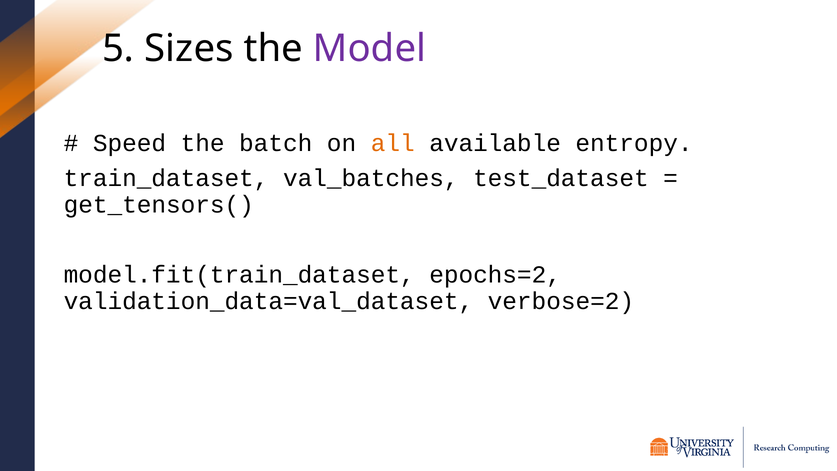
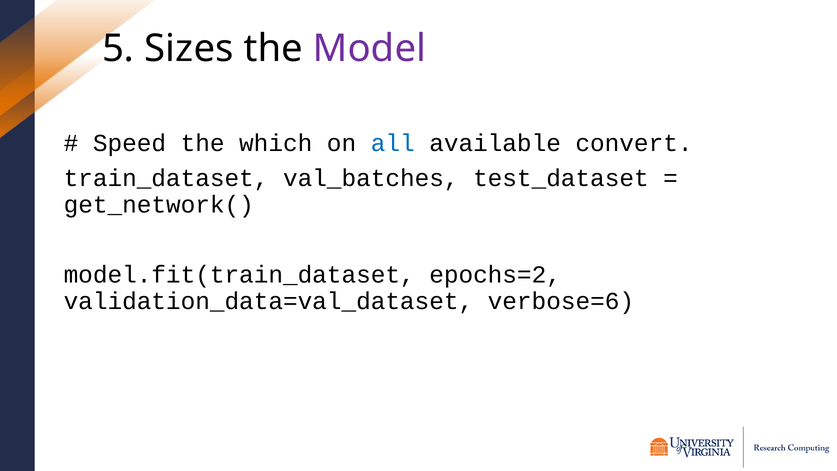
batch: batch -> which
all colour: orange -> blue
entropy: entropy -> convert
get_tensors(: get_tensors( -> get_network(
verbose=2: verbose=2 -> verbose=6
